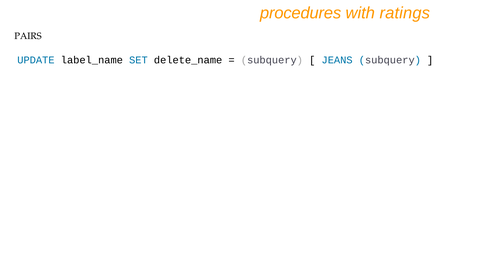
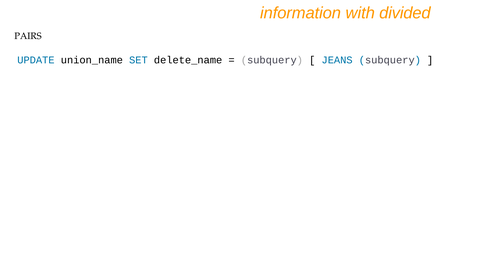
procedures: procedures -> information
ratings: ratings -> divided
label_name: label_name -> union_name
